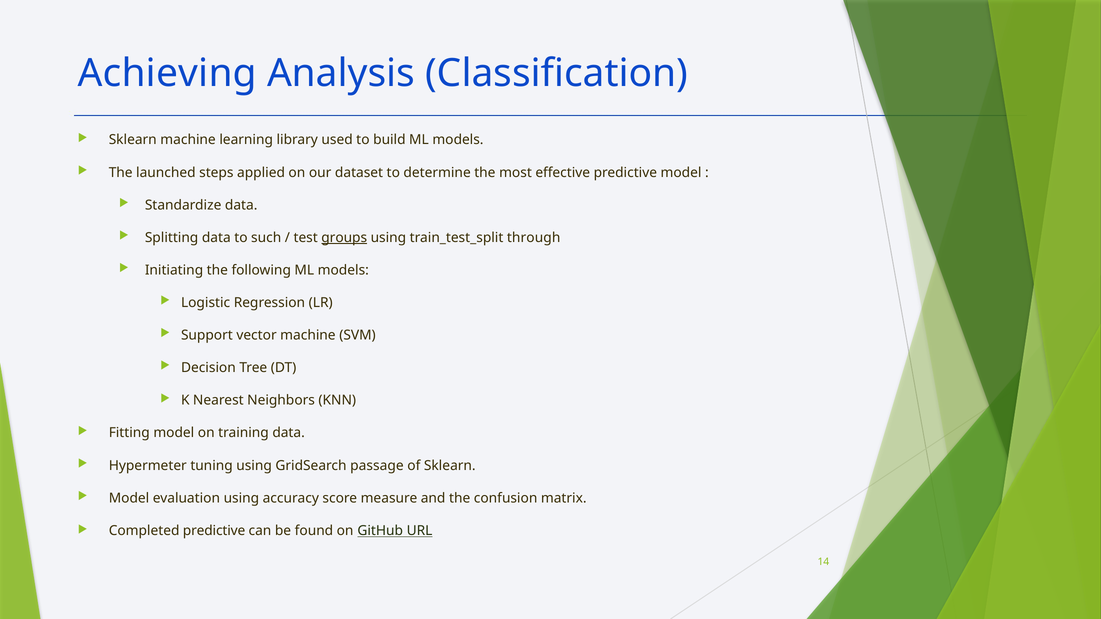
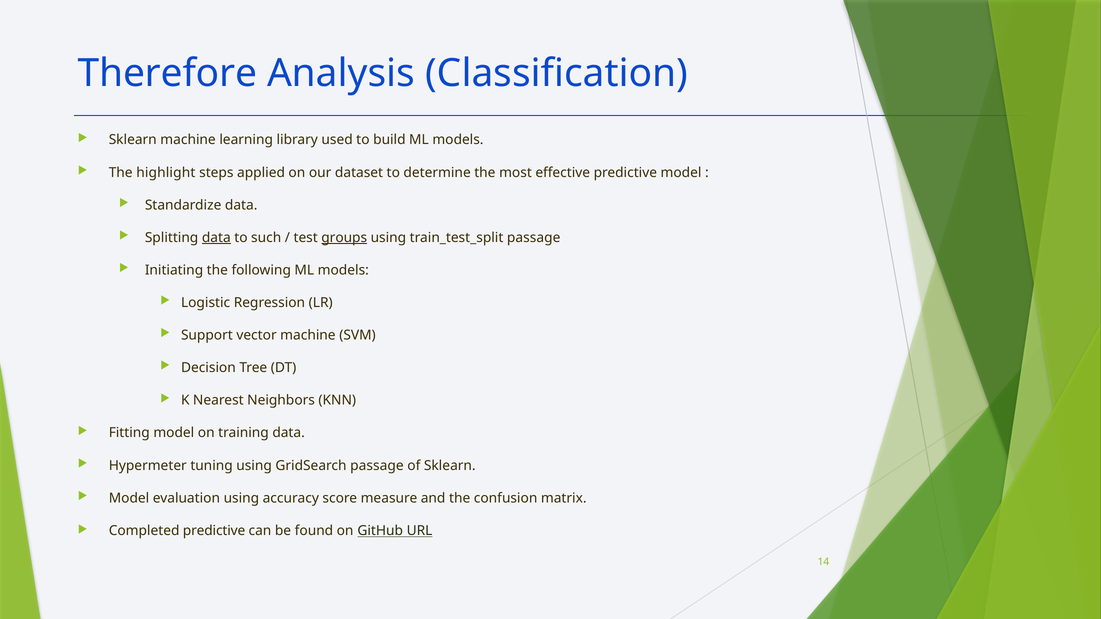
Achieving: Achieving -> Therefore
launched: launched -> highlight
data at (216, 238) underline: none -> present
train_test_split through: through -> passage
